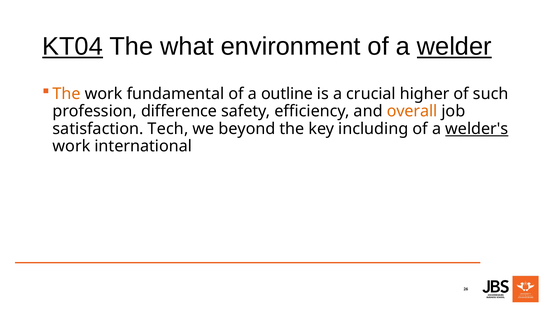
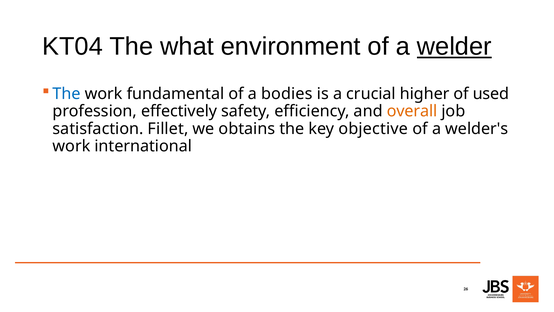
KT04 underline: present -> none
The at (67, 94) colour: orange -> blue
outline: outline -> bodies
such: such -> used
difference: difference -> effectively
Tech: Tech -> Fillet
beyond: beyond -> obtains
including: including -> objective
welder's underline: present -> none
